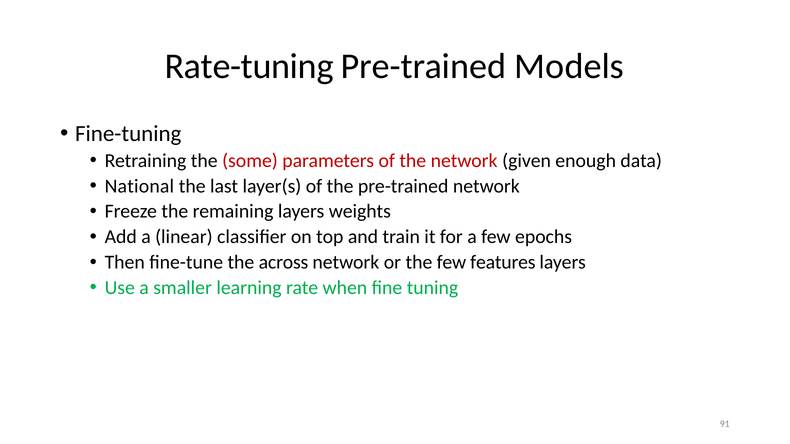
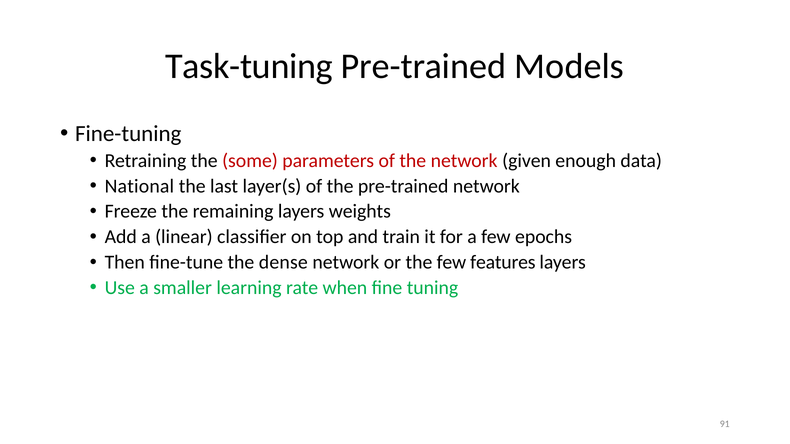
Rate-tuning: Rate-tuning -> Task-tuning
across: across -> dense
